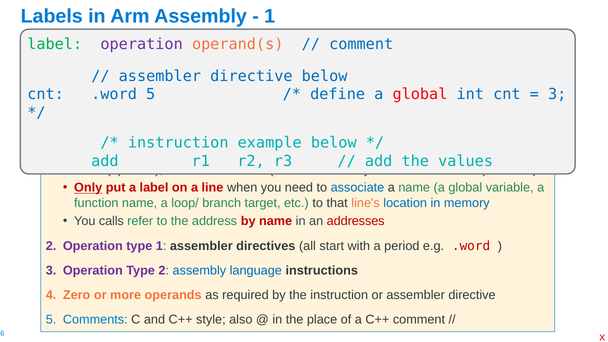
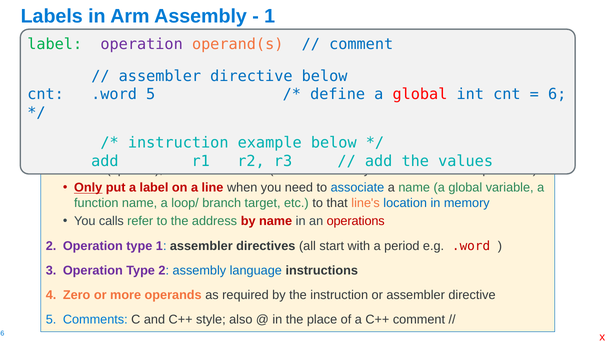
3 at (557, 94): 3 -> 6
addresses: addresses -> operations
